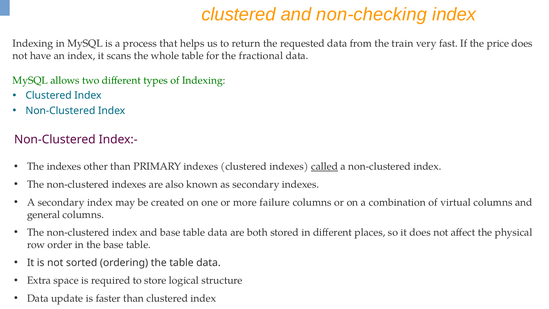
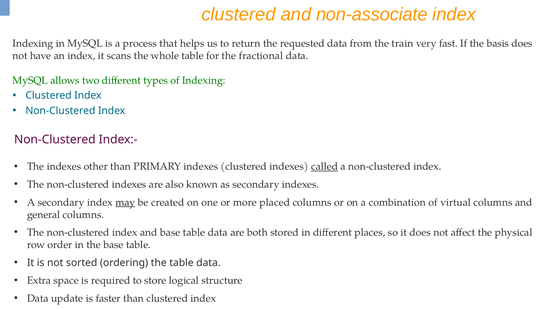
non-checking: non-checking -> non-associate
price: price -> basis
may underline: none -> present
failure: failure -> placed
